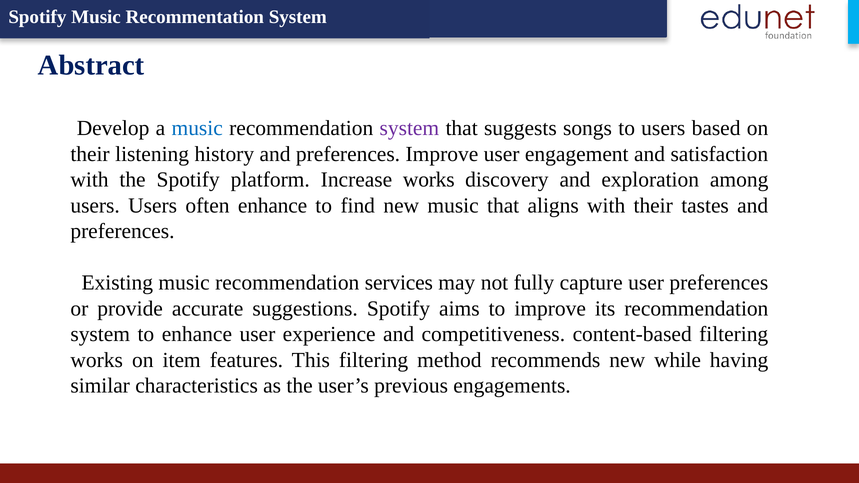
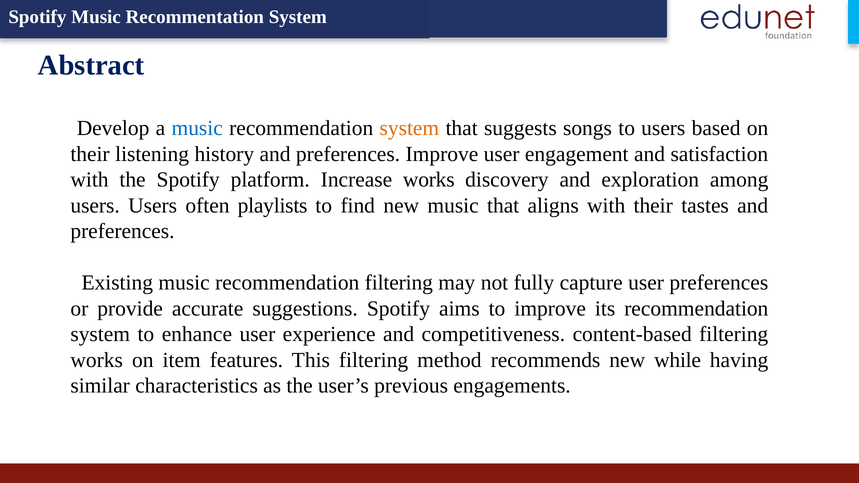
system at (409, 128) colour: purple -> orange
often enhance: enhance -> playlists
recommendation services: services -> filtering
